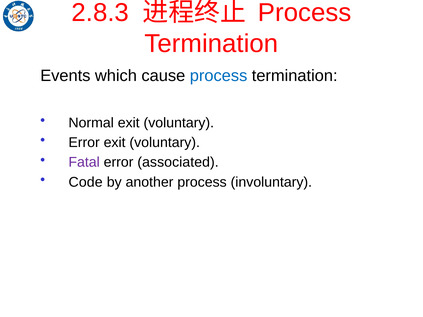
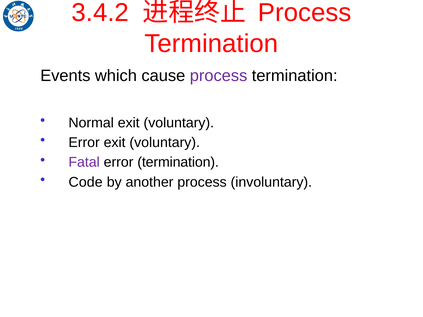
2.8.3: 2.8.3 -> 3.4.2
process at (219, 76) colour: blue -> purple
error associated: associated -> termination
